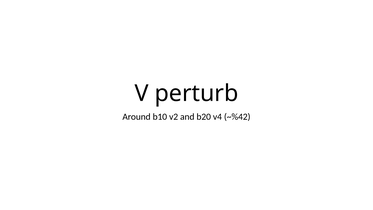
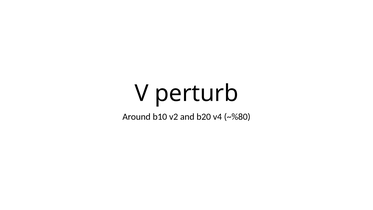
~%42: ~%42 -> ~%80
